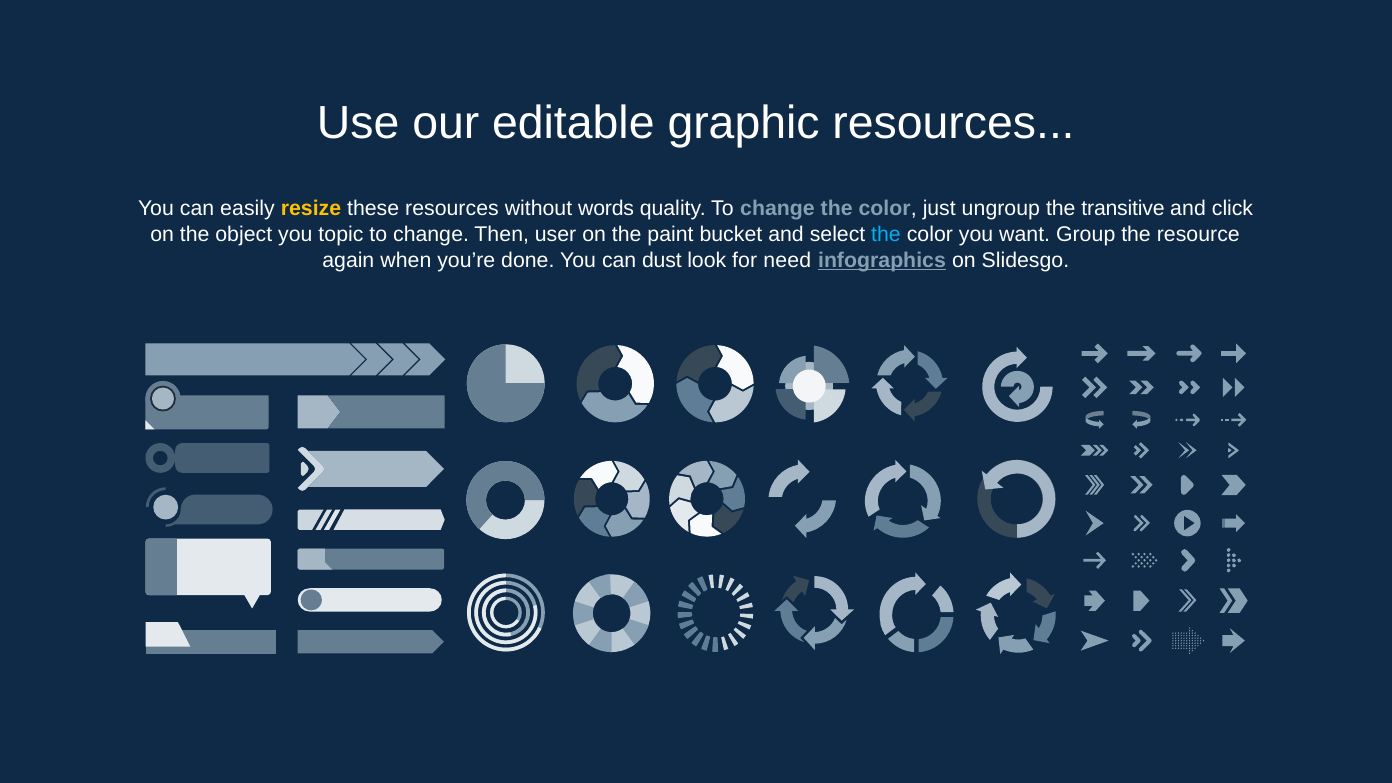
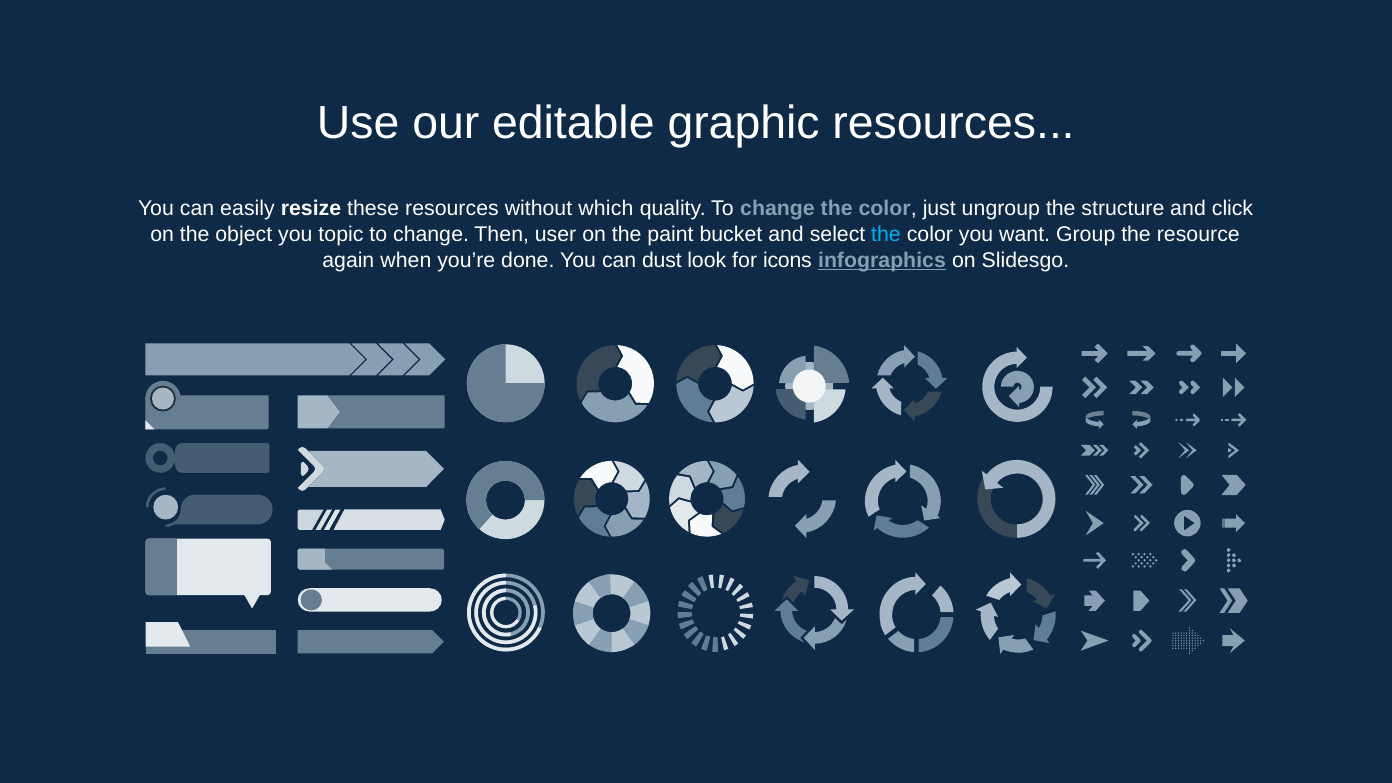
resize colour: yellow -> white
words: words -> which
transitive: transitive -> structure
need: need -> icons
